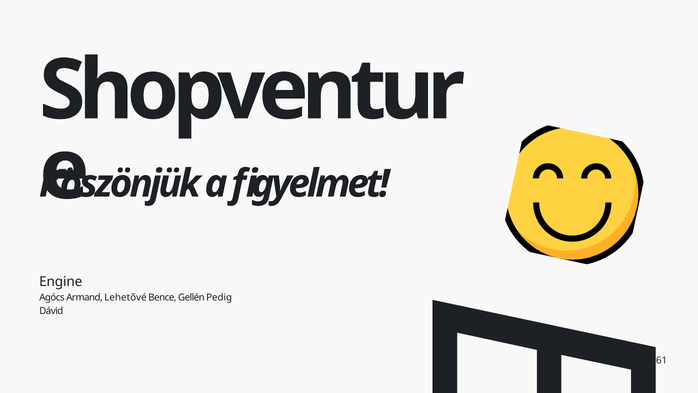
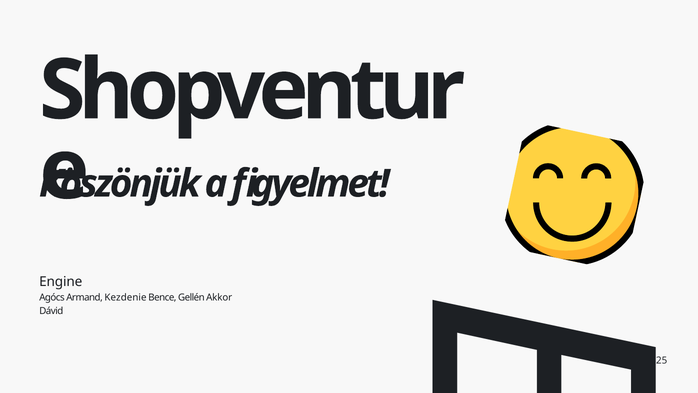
61: 61 -> 25
Lehetővé: Lehetővé -> Kezdenie
Pedig: Pedig -> Akkor
